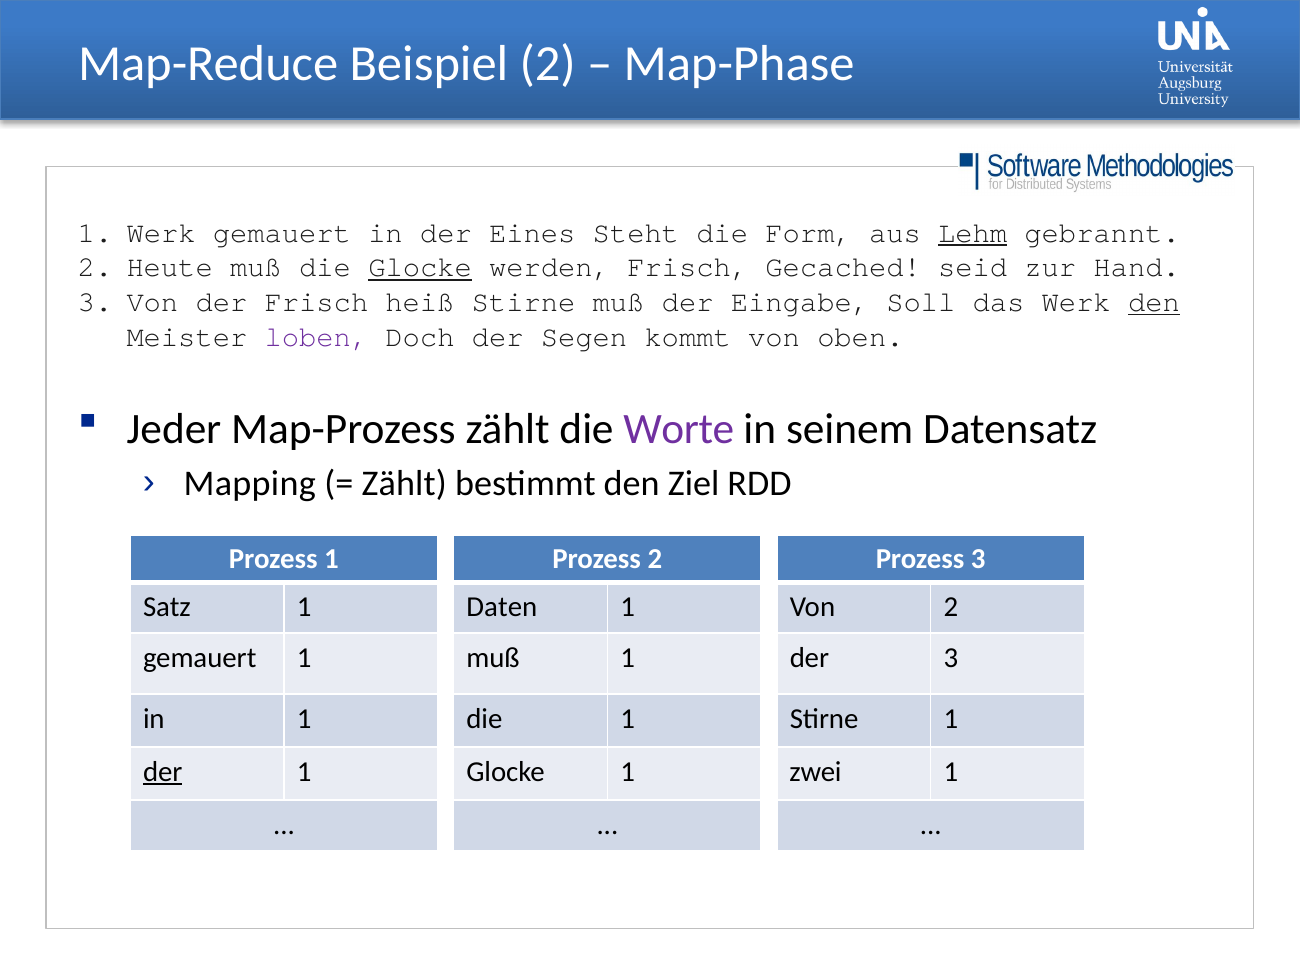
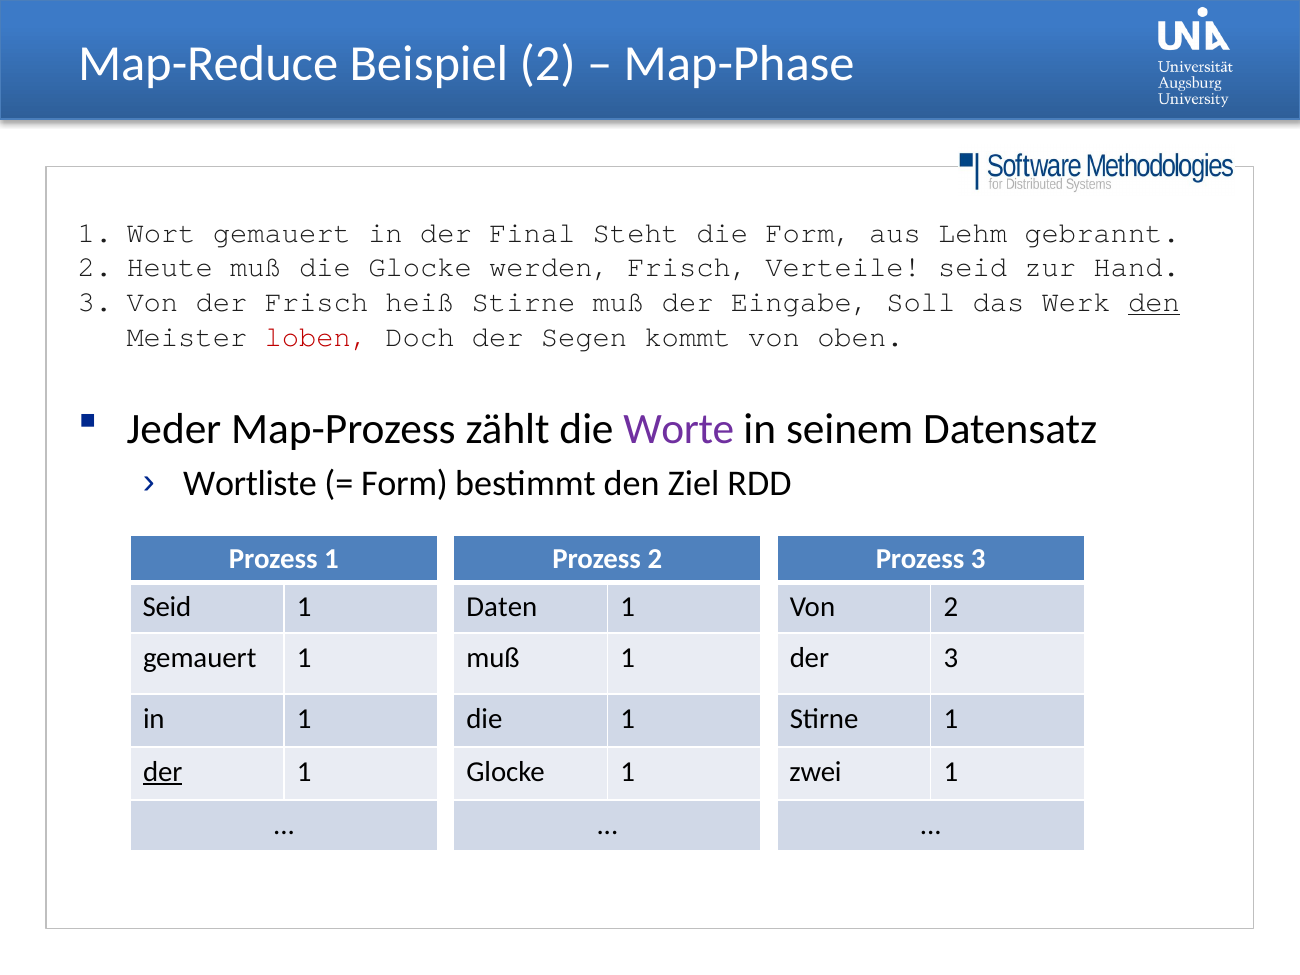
1 Werk: Werk -> Wort
Eines: Eines -> Final
Lehm underline: present -> none
Glocke at (420, 267) underline: present -> none
Gecached: Gecached -> Verteile
loben colour: purple -> red
Mapping: Mapping -> Wortliste
Zählt at (404, 484): Zählt -> Form
Satz at (167, 607): Satz -> Seid
